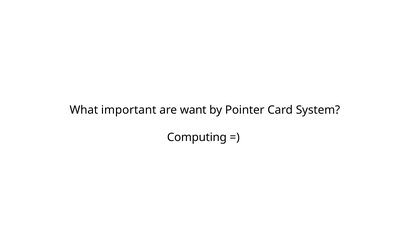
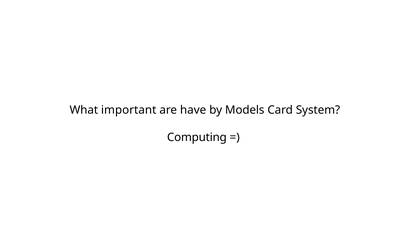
want: want -> have
Pointer: Pointer -> Models
